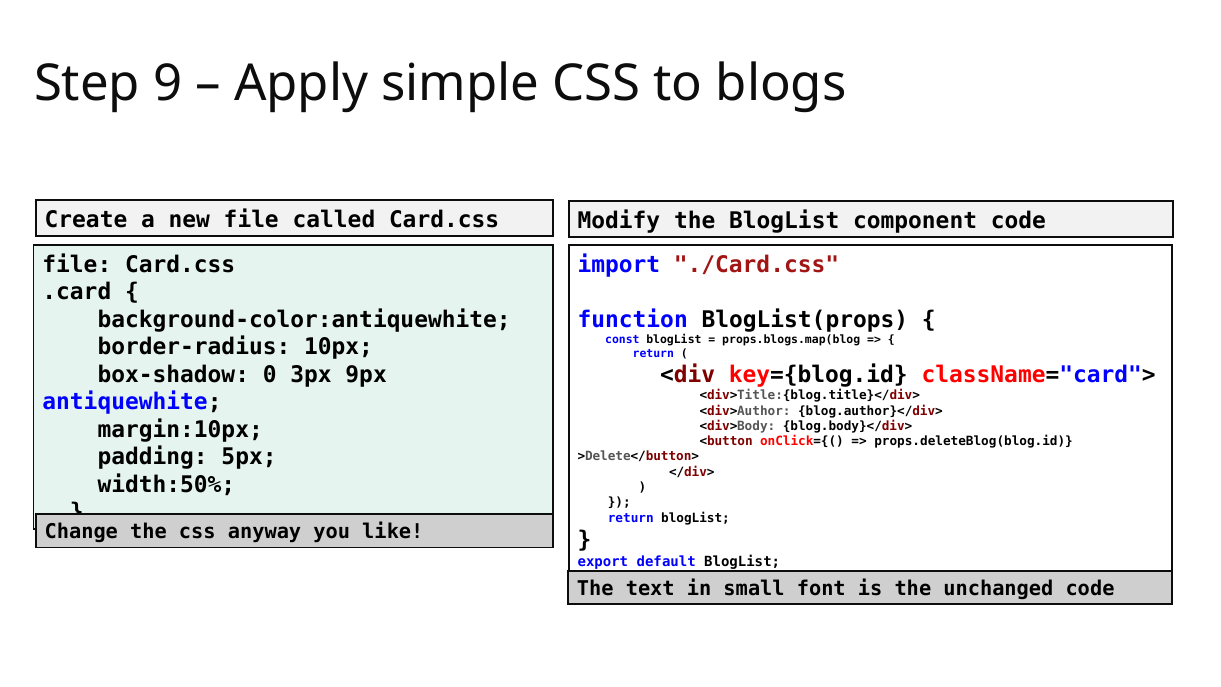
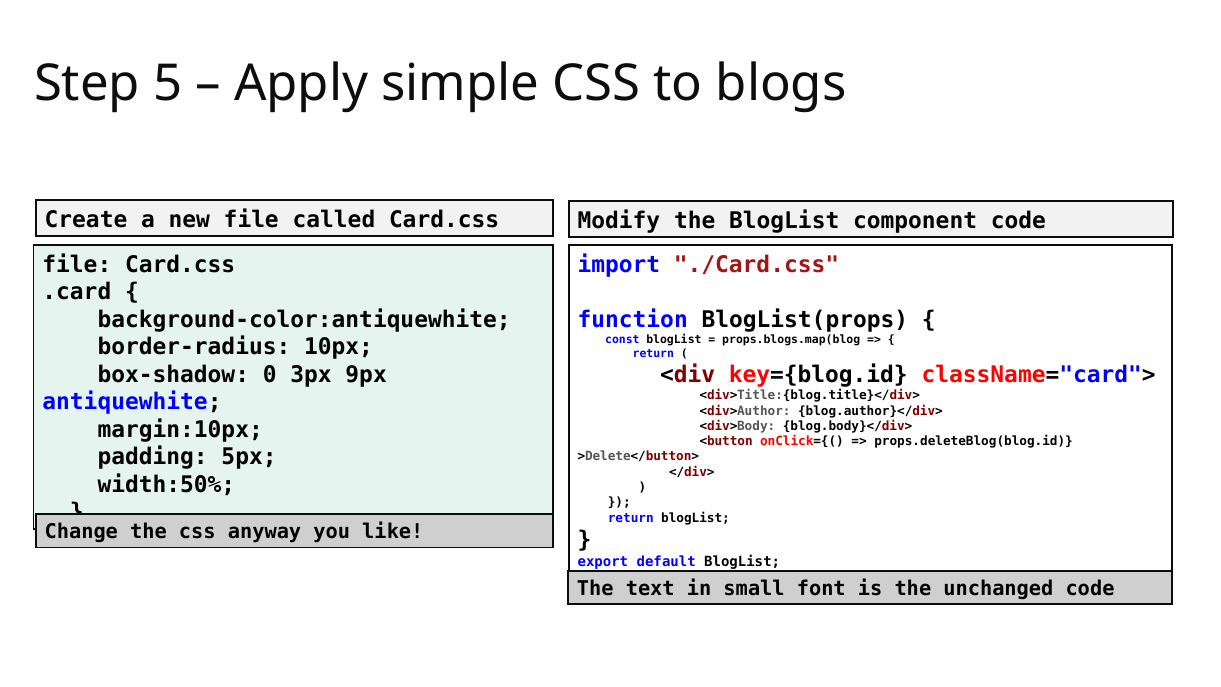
9: 9 -> 5
